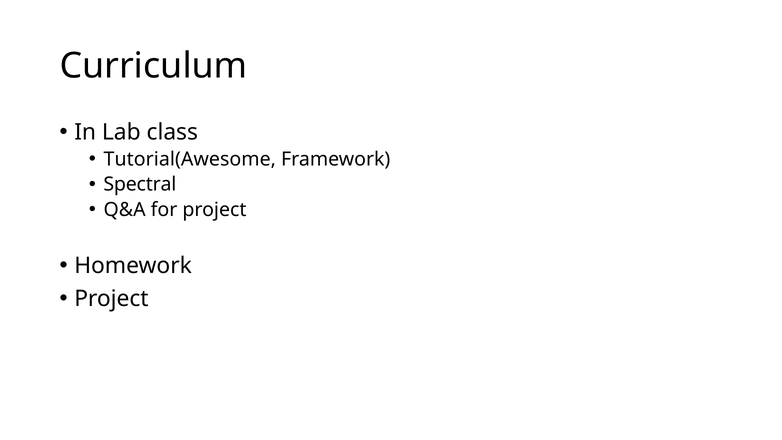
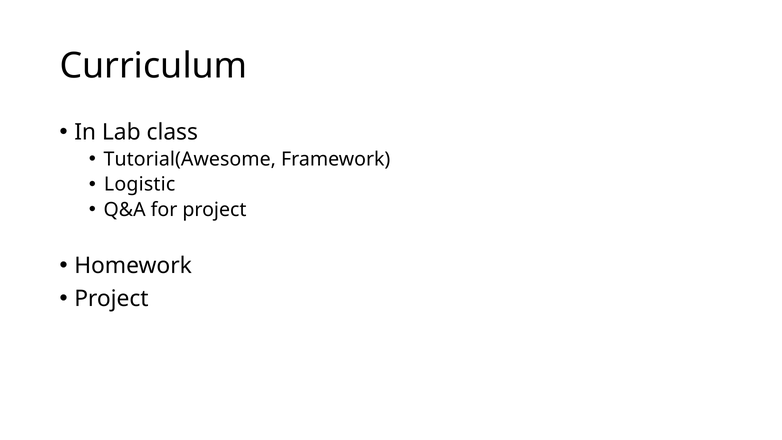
Spectral: Spectral -> Logistic
